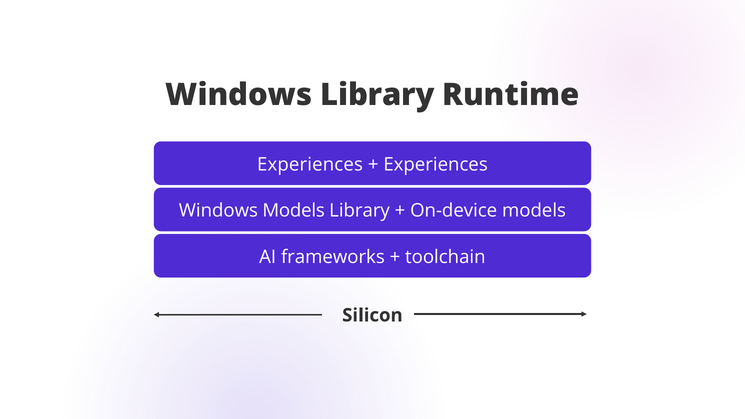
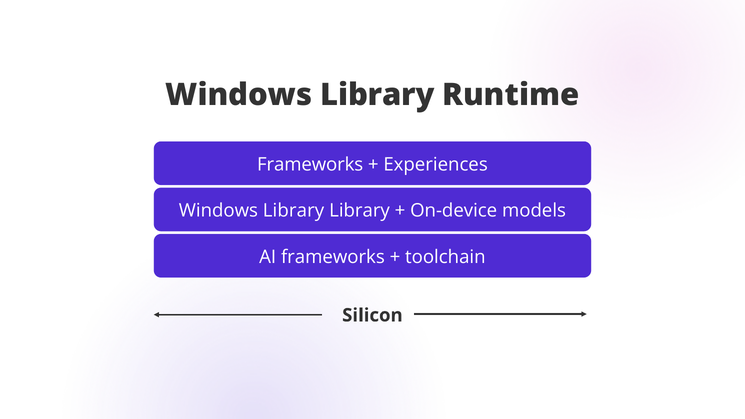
Experiences at (310, 165): Experiences -> Frameworks
Models at (294, 211): Models -> Library
